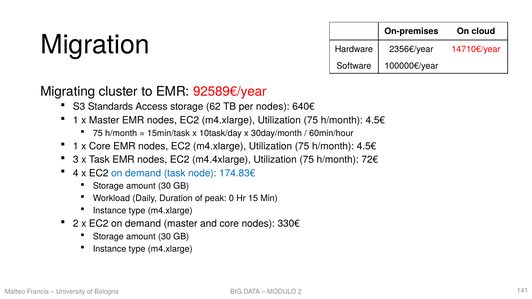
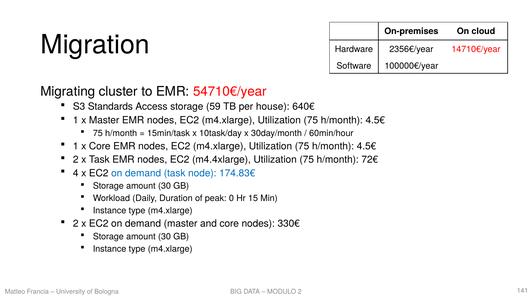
92589€/year: 92589€/year -> 54710€/year
62: 62 -> 59
per nodes: nodes -> house
3 at (76, 160): 3 -> 2
